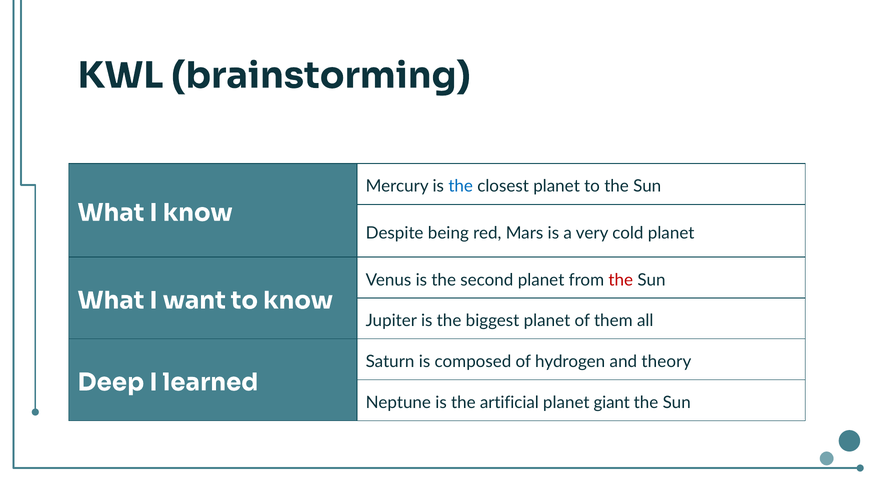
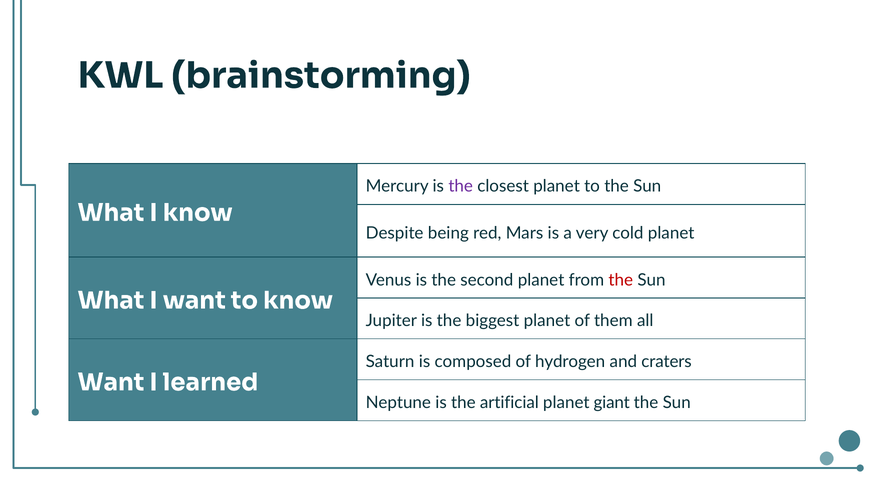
the at (461, 186) colour: blue -> purple
theory: theory -> craters
Deep at (111, 382): Deep -> Want
